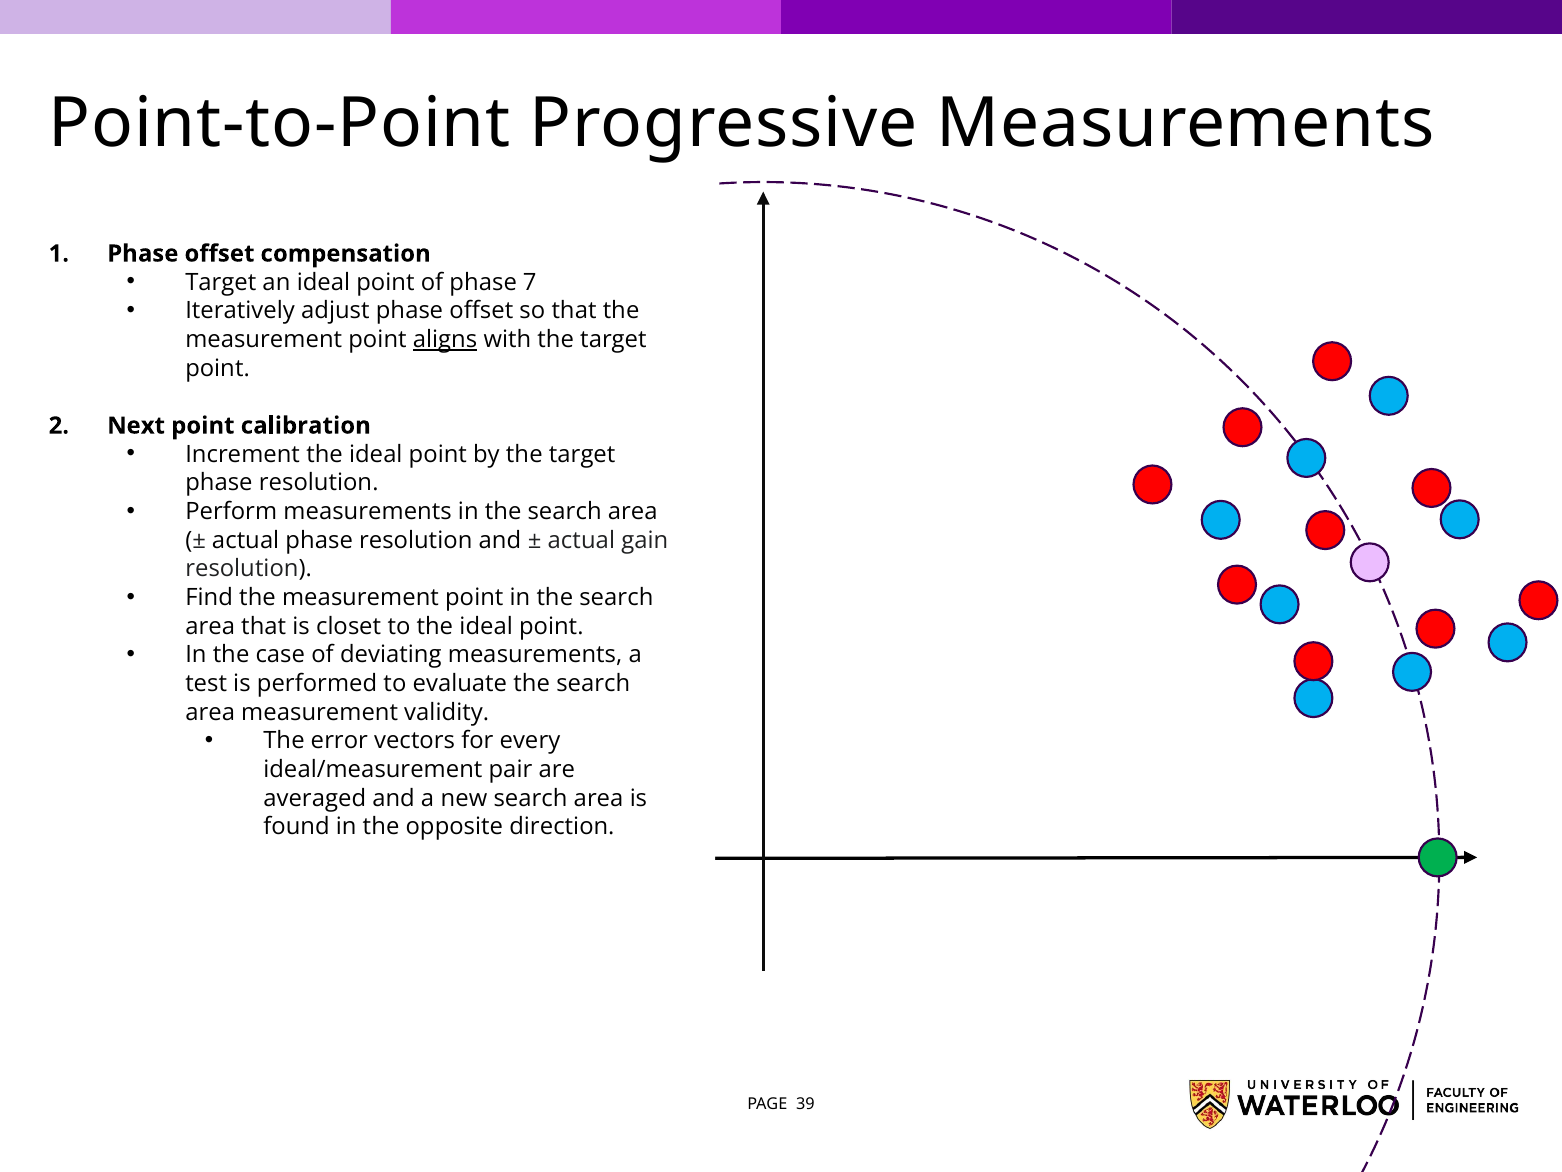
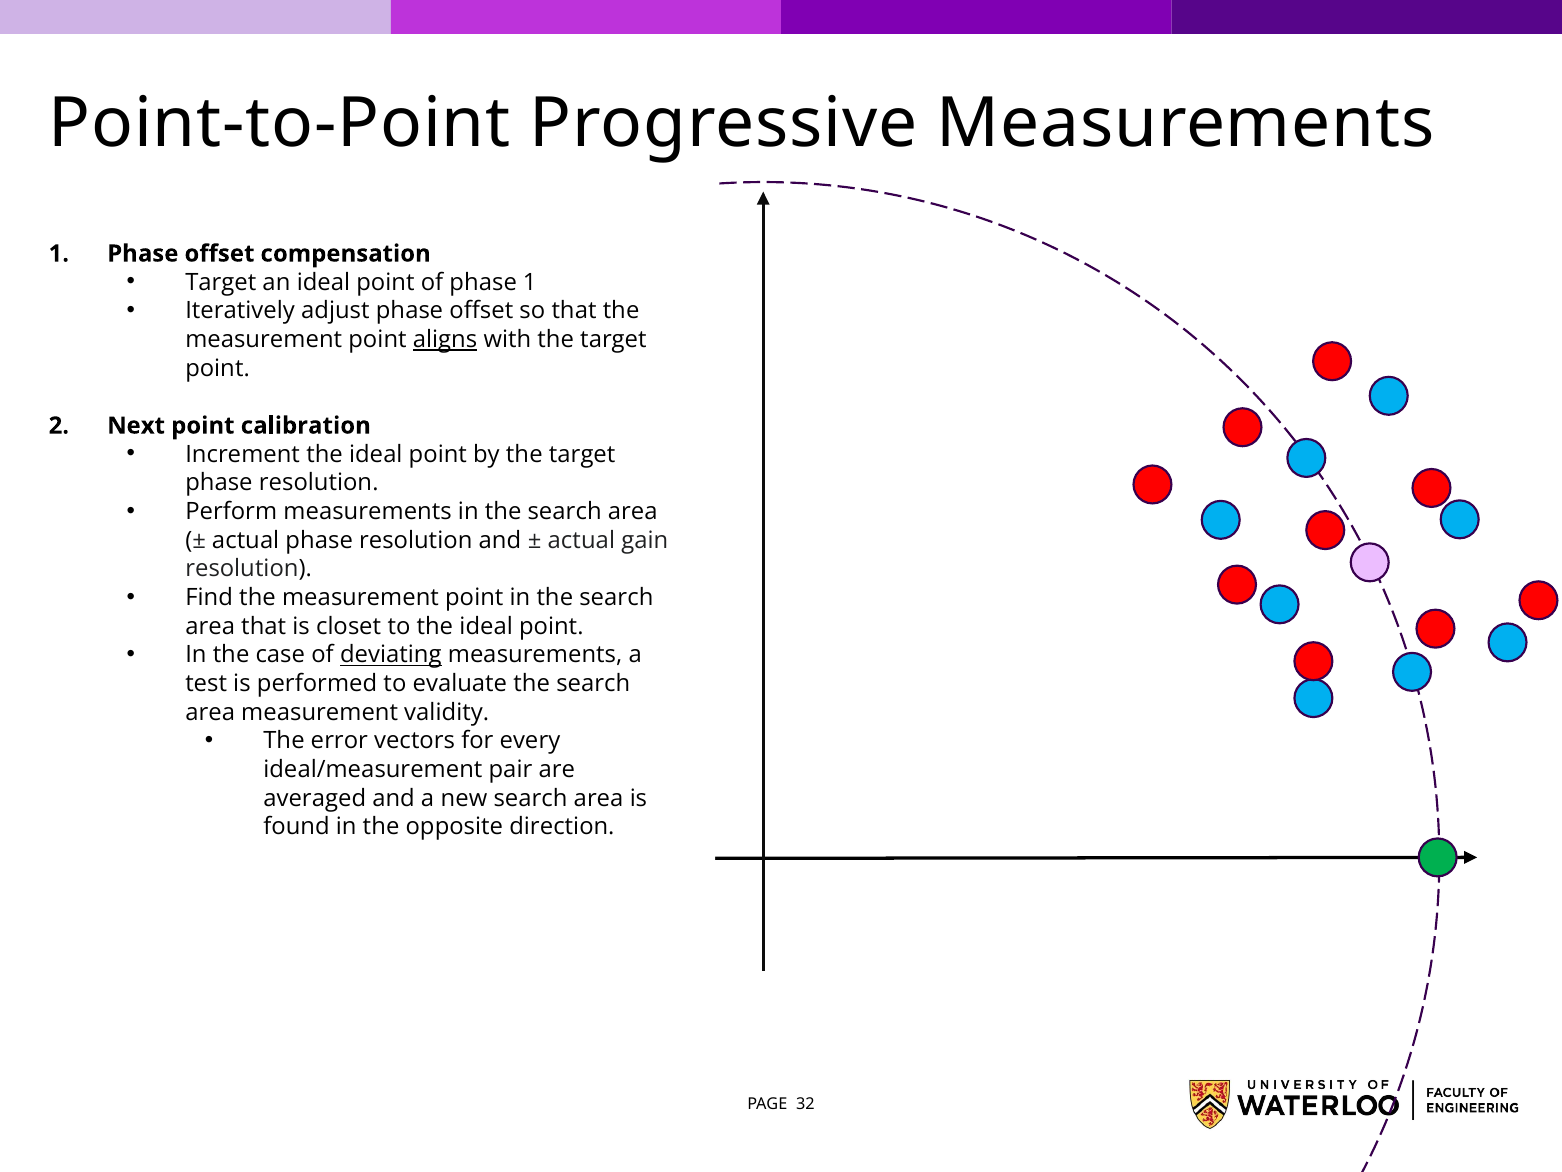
phase 7: 7 -> 1
deviating underline: none -> present
39: 39 -> 32
